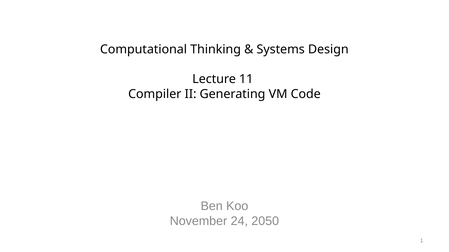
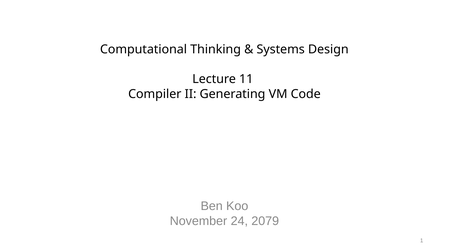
2050: 2050 -> 2079
